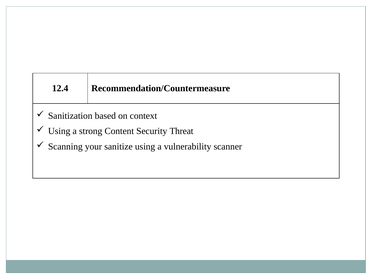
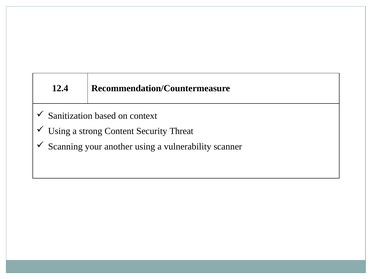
sanitize: sanitize -> another
